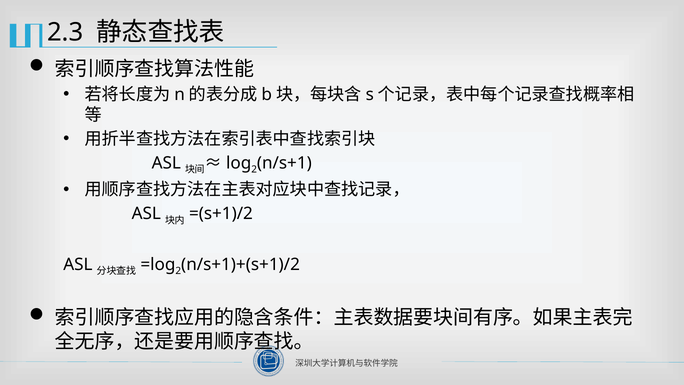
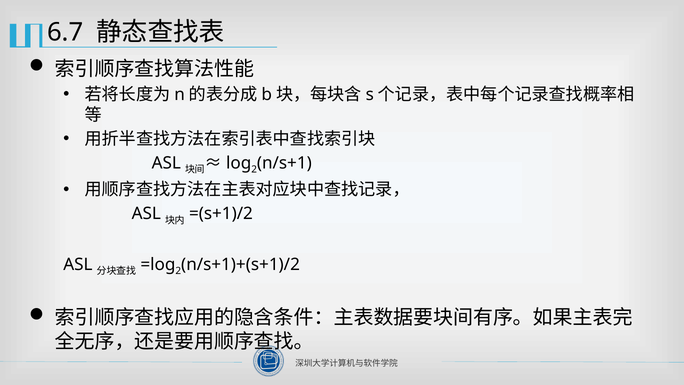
2.3: 2.3 -> 6.7
